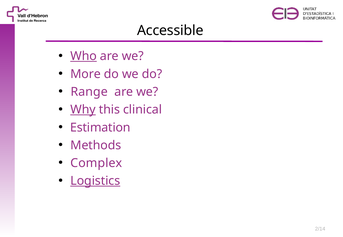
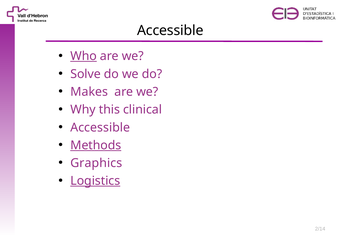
More: More -> Solve
Range: Range -> Makes
Why underline: present -> none
Estimation at (100, 128): Estimation -> Accessible
Methods underline: none -> present
Complex: Complex -> Graphics
